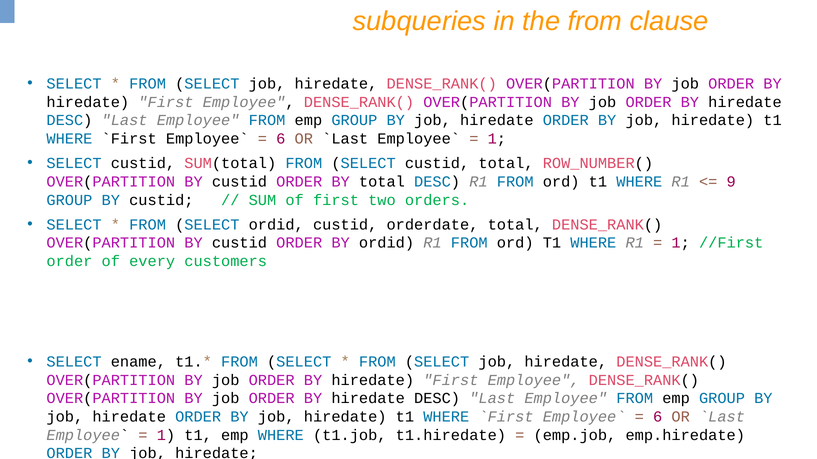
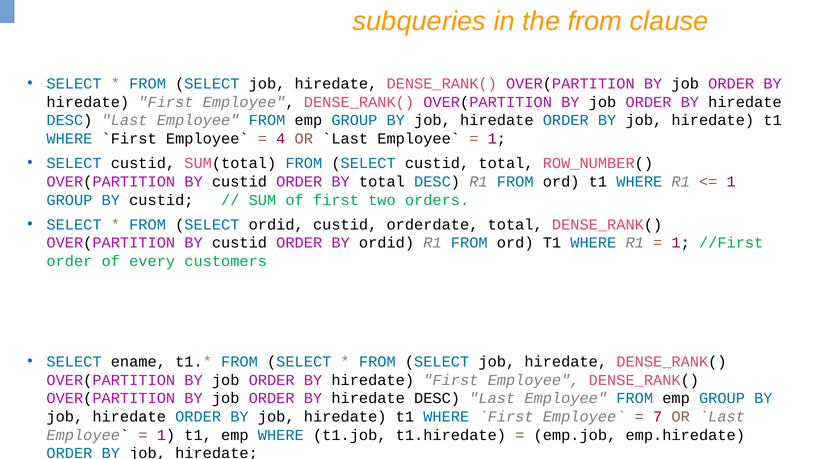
6 at (281, 139): 6 -> 4
9 at (731, 182): 9 -> 1
6 at (658, 417): 6 -> 7
